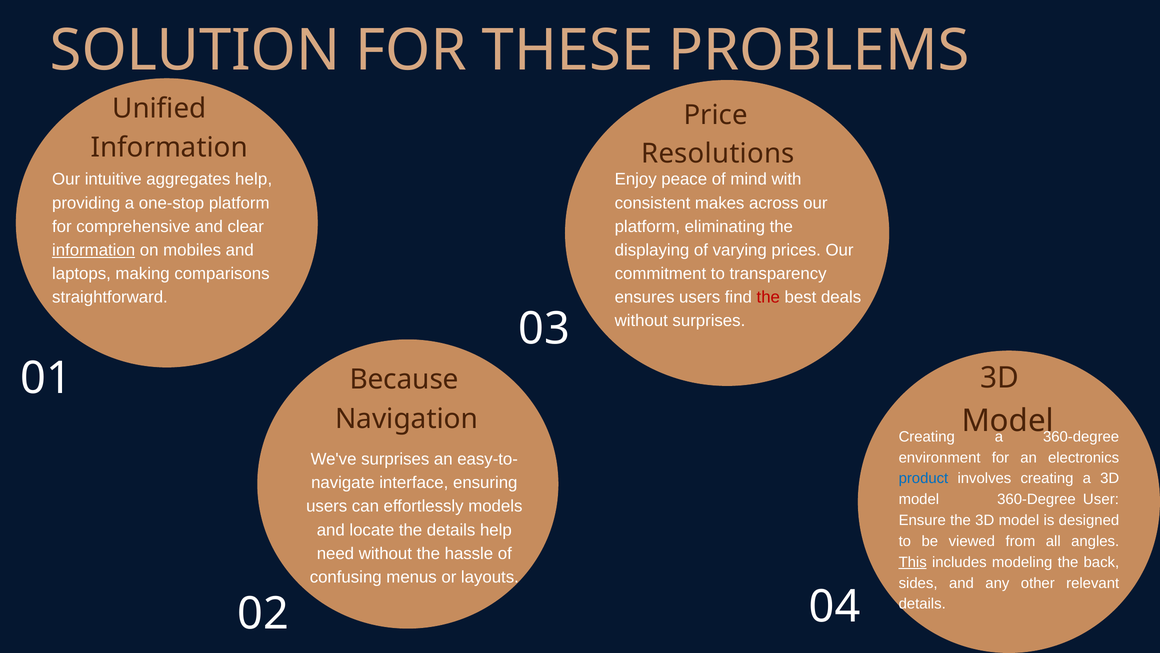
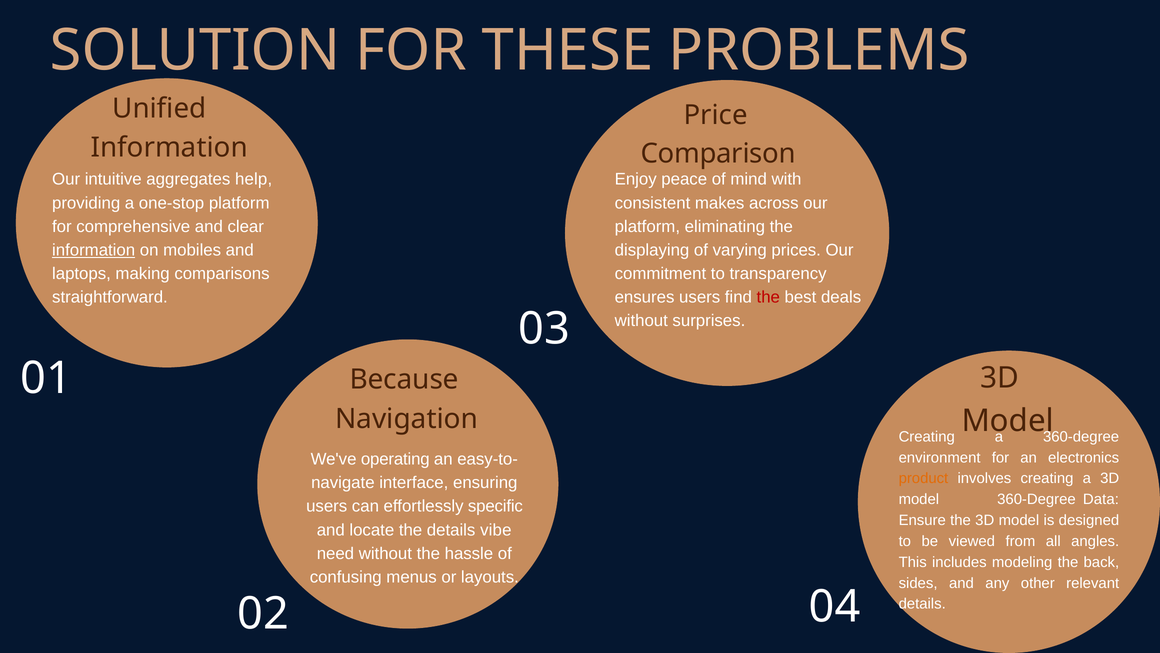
Resolutions: Resolutions -> Comparison
We've surprises: surprises -> operating
product colour: blue -> orange
User: User -> Data
models: models -> specific
details help: help -> vibe
This underline: present -> none
